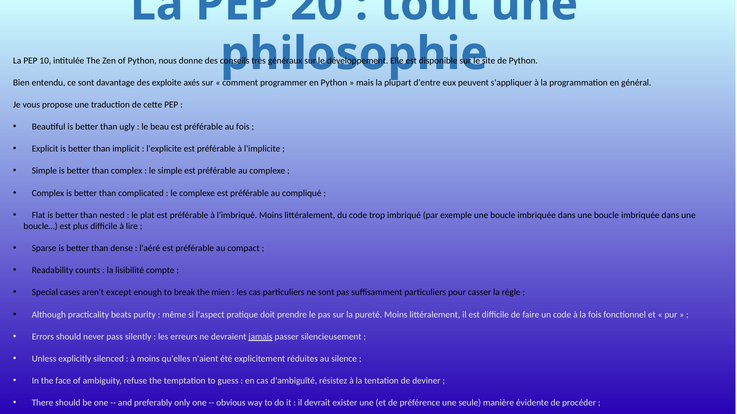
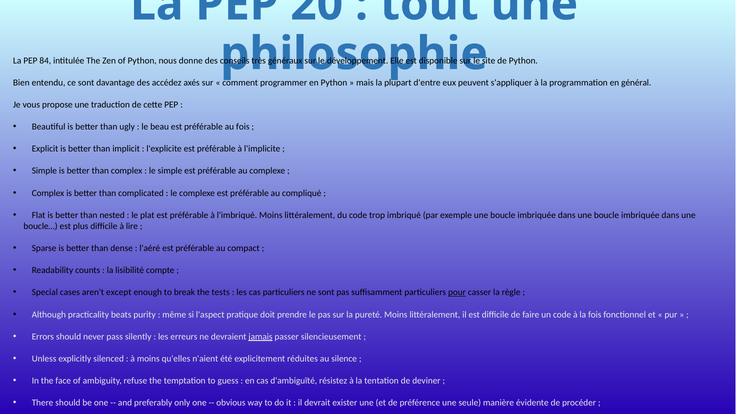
10: 10 -> 84
exploite: exploite -> accédez
mien: mien -> tests
pour underline: none -> present
